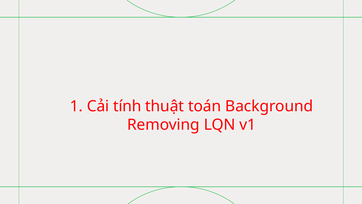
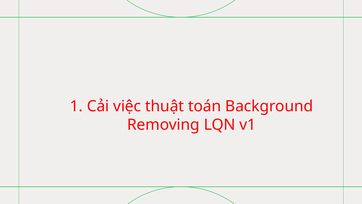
tính: tính -> việc
